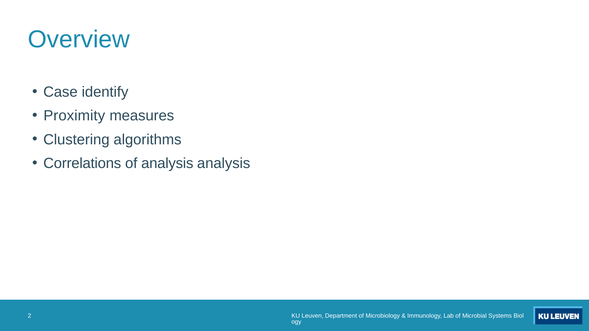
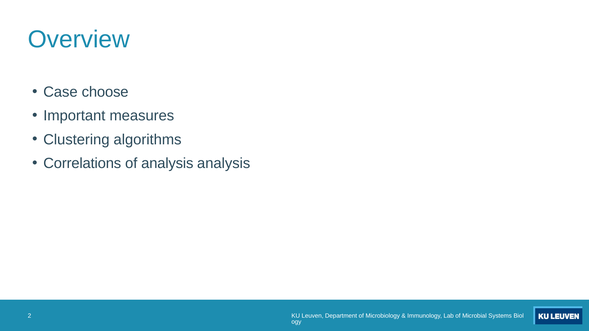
identify: identify -> choose
Proximity: Proximity -> Important
